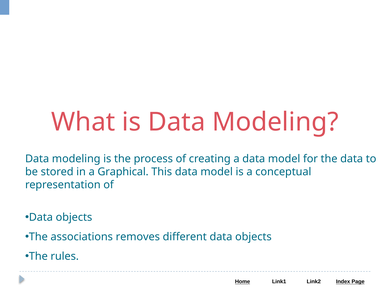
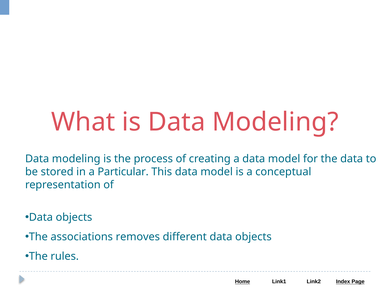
Graphical: Graphical -> Particular
